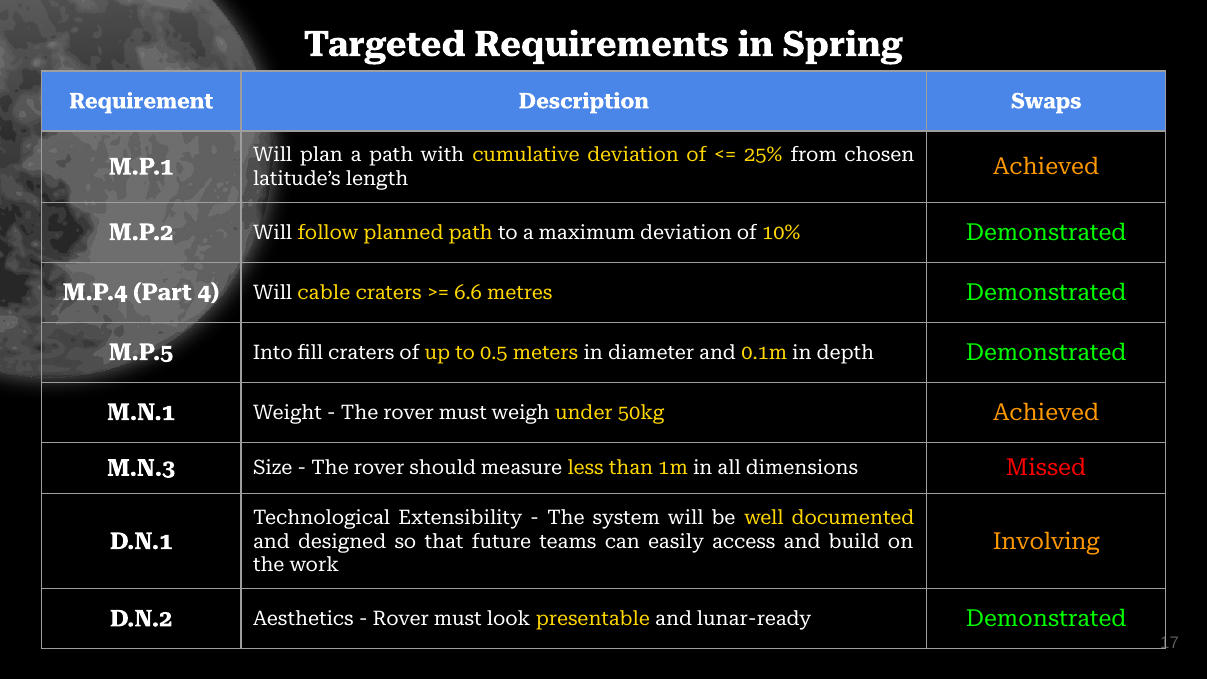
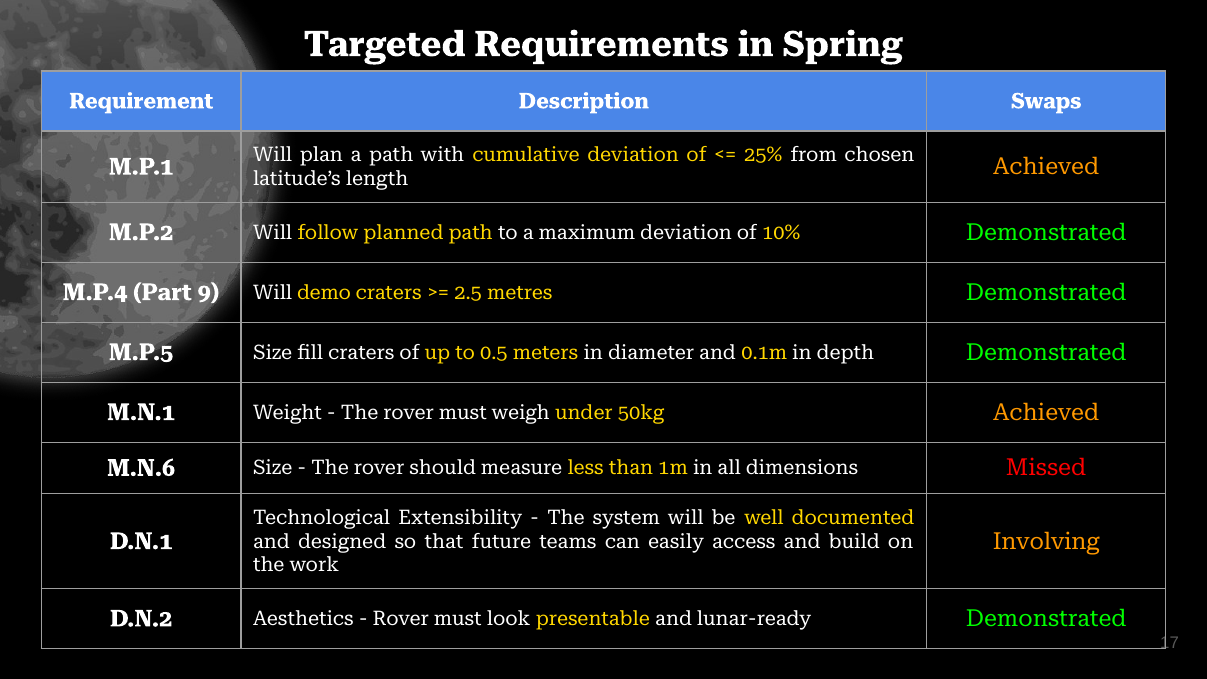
4: 4 -> 9
cable: cable -> demo
6.6: 6.6 -> 2.5
M.P.5 Into: Into -> Size
M.N.3: M.N.3 -> M.N.6
